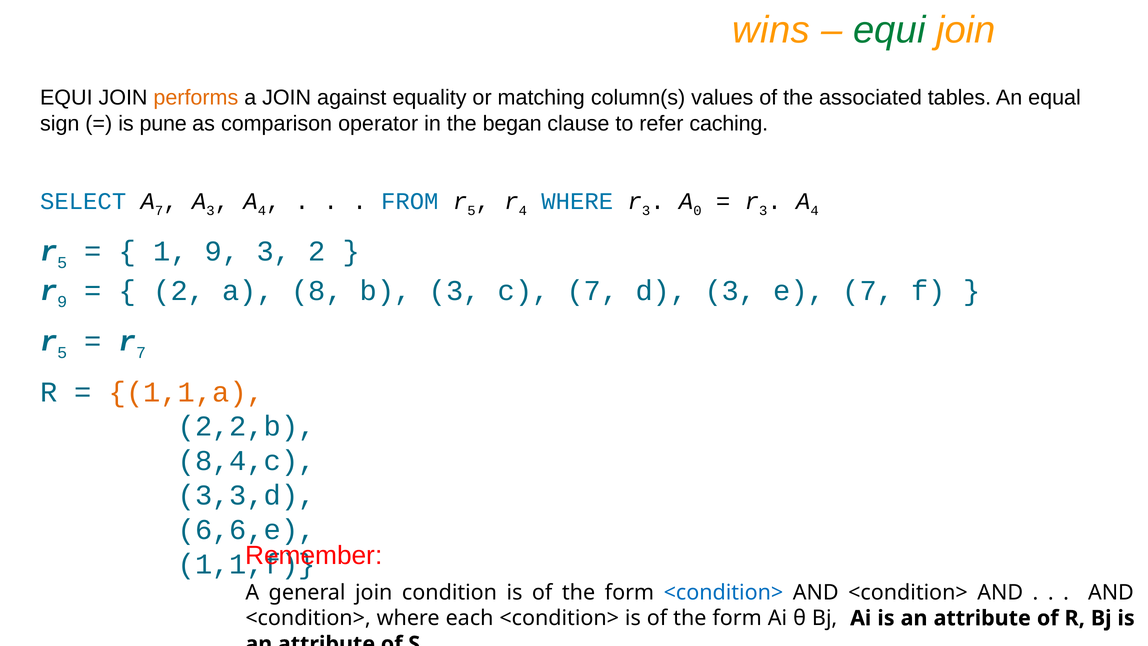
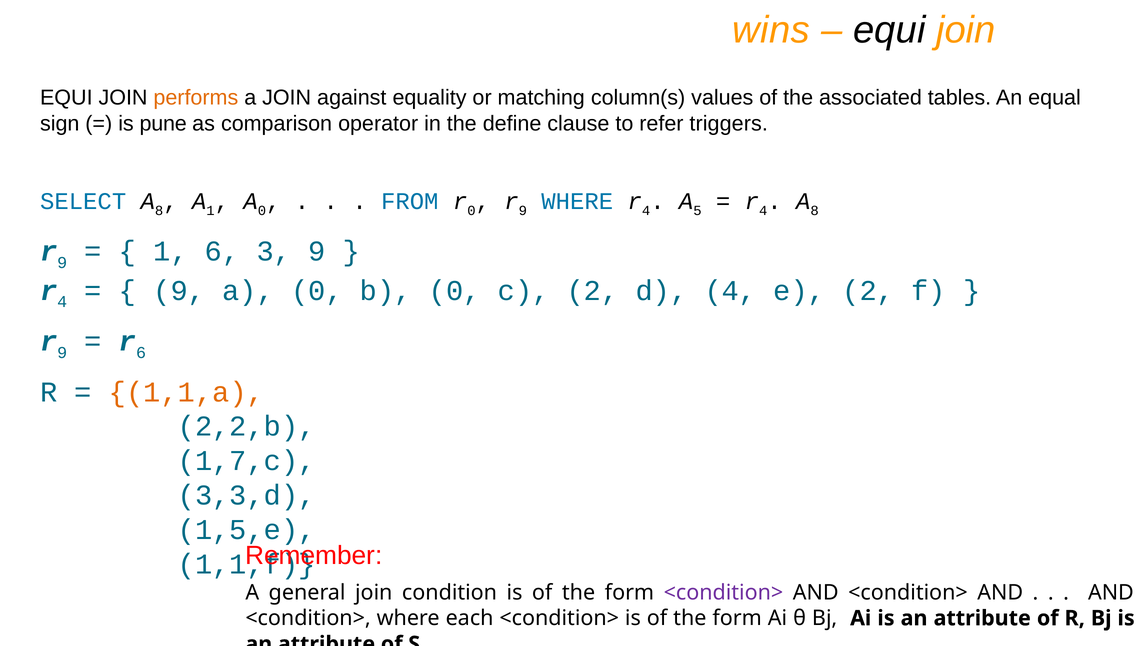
equi at (889, 30) colour: green -> black
began: began -> define
caching: caching -> triggers
SELECT A 7: 7 -> 8
A 3: 3 -> 1
4 at (262, 211): 4 -> 0
FROM r 5: 5 -> 0
4 at (523, 211): 4 -> 9
WHERE r 3: 3 -> 4
0: 0 -> 5
3 at (763, 211): 3 -> 4
4 at (815, 211): 4 -> 8
5 at (62, 263): 5 -> 9
1 9: 9 -> 6
3 2: 2 -> 9
9 at (62, 302): 9 -> 4
2 at (179, 291): 2 -> 9
8 at (317, 291): 8 -> 0
b 3: 3 -> 0
c 7: 7 -> 2
d 3: 3 -> 4
e 7: 7 -> 2
5 at (62, 352): 5 -> 9
r 7: 7 -> 6
8,4,c: 8,4,c -> 1,7,c
6,6,e: 6,6,e -> 1,5,e
<condition> at (723, 592) colour: blue -> purple
